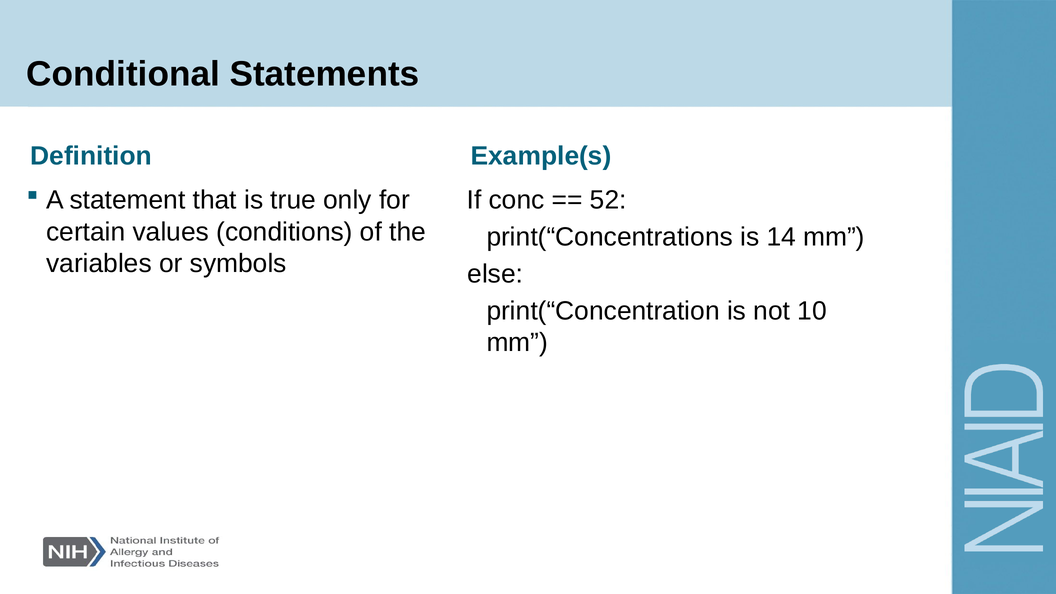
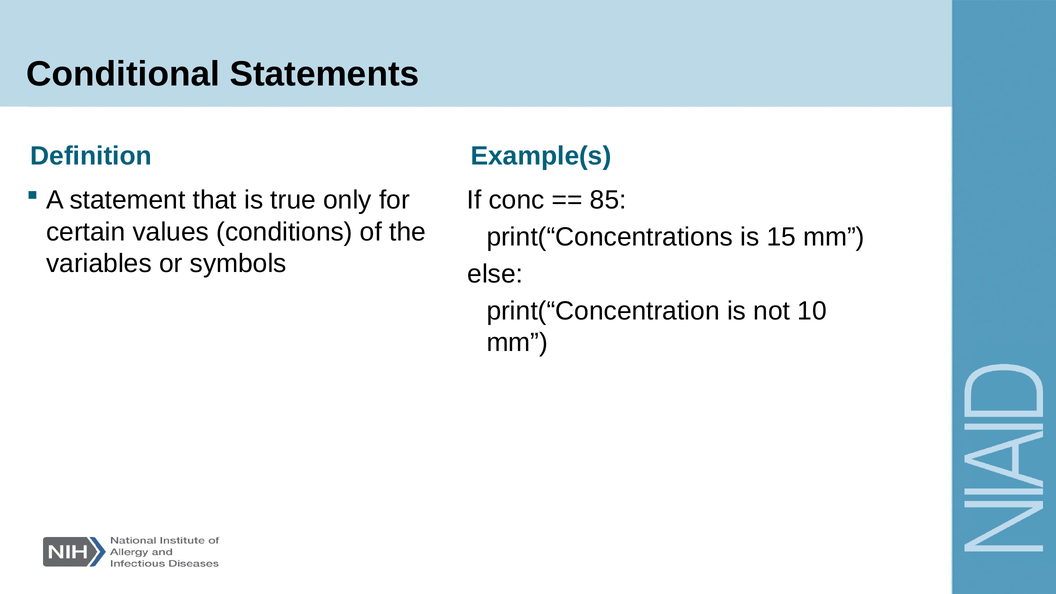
52: 52 -> 85
14: 14 -> 15
